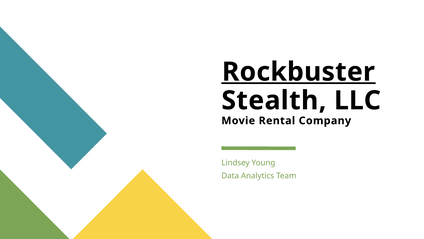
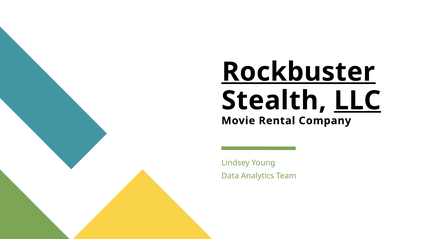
LLC underline: none -> present
